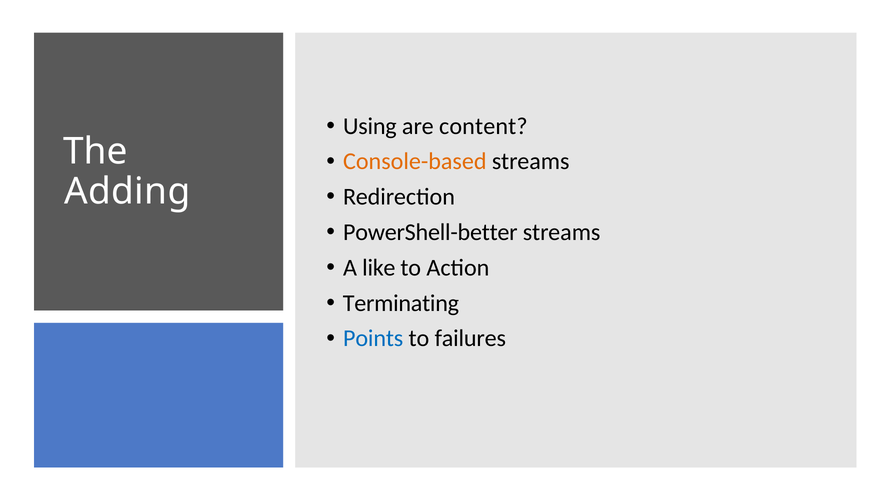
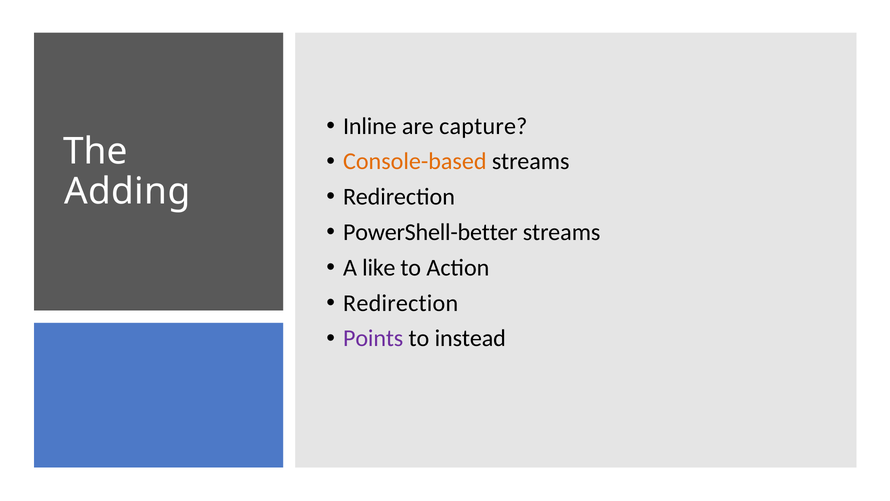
Using: Using -> Inline
content: content -> capture
Terminating at (401, 303): Terminating -> Redirection
Points colour: blue -> purple
failures: failures -> instead
